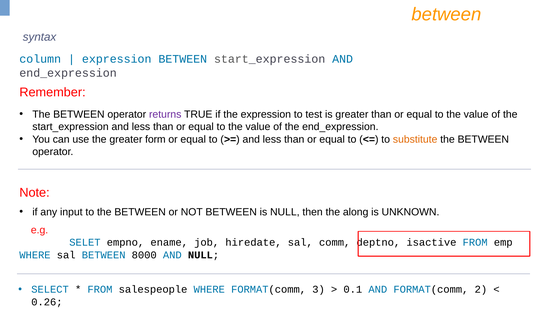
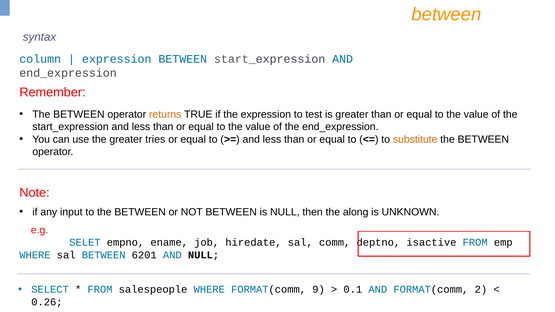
returns colour: purple -> orange
form: form -> tries
8000: 8000 -> 6201
3: 3 -> 9
